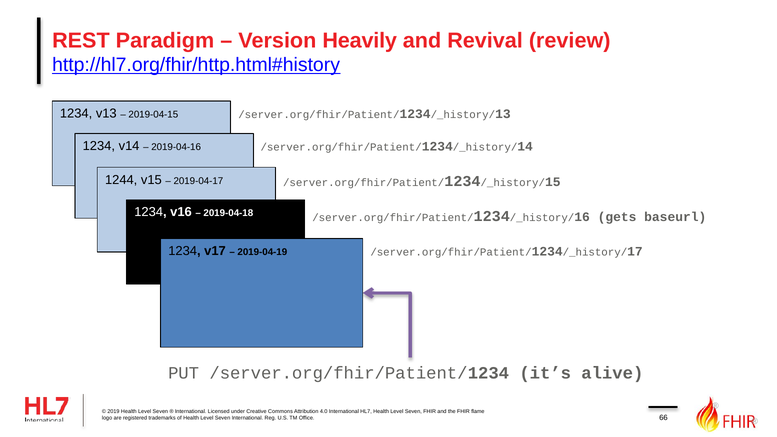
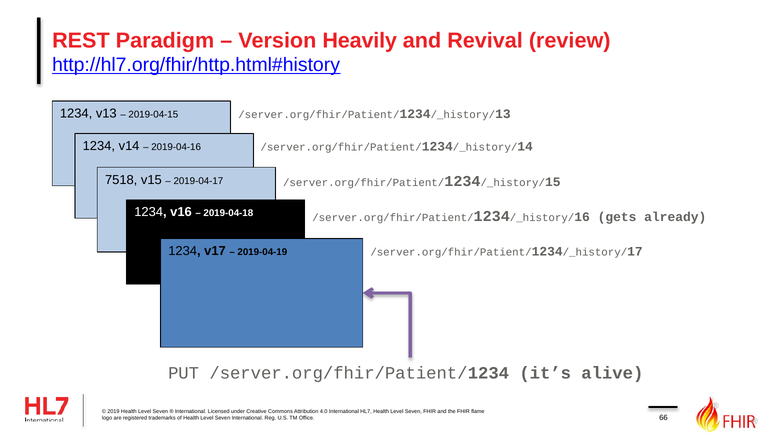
1244: 1244 -> 7518
baseurl: baseurl -> already
